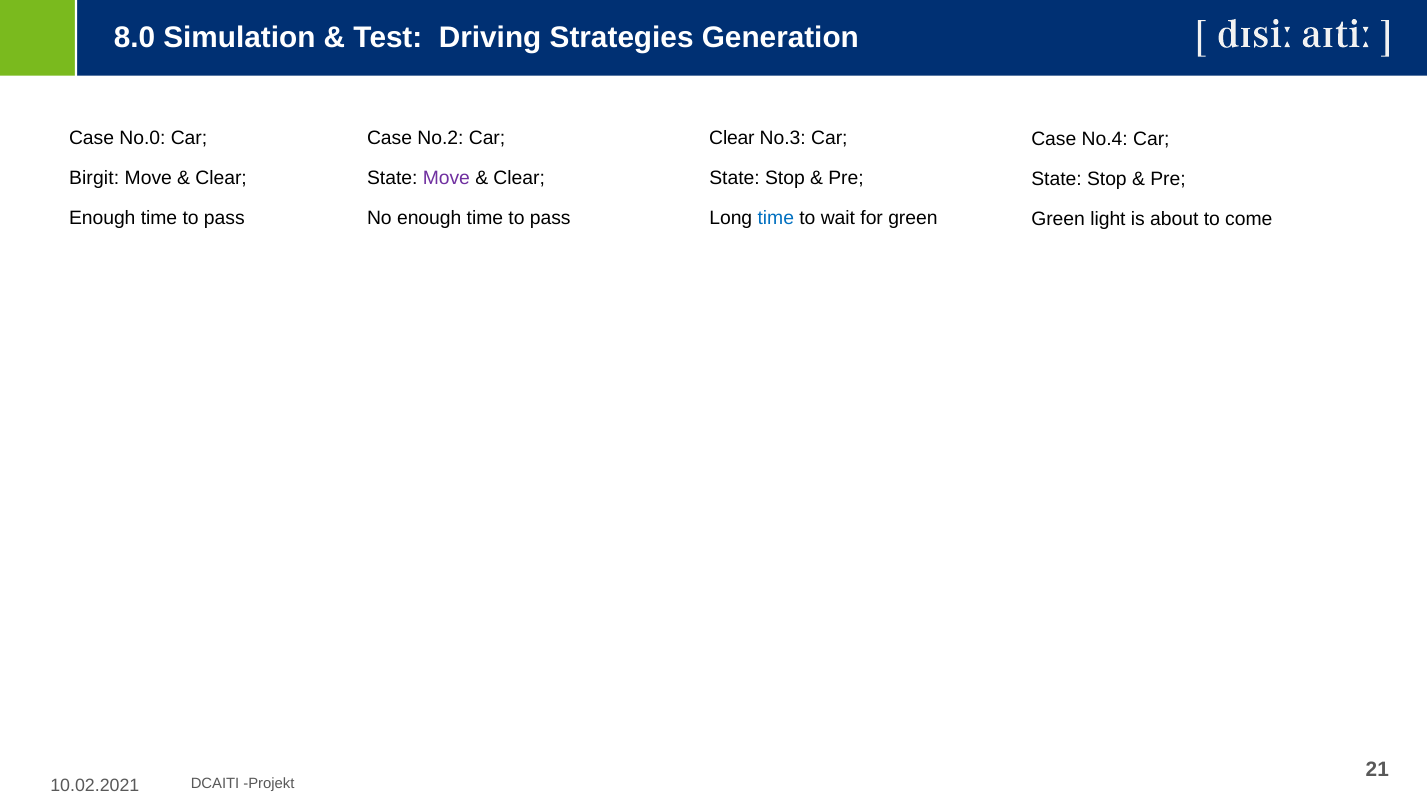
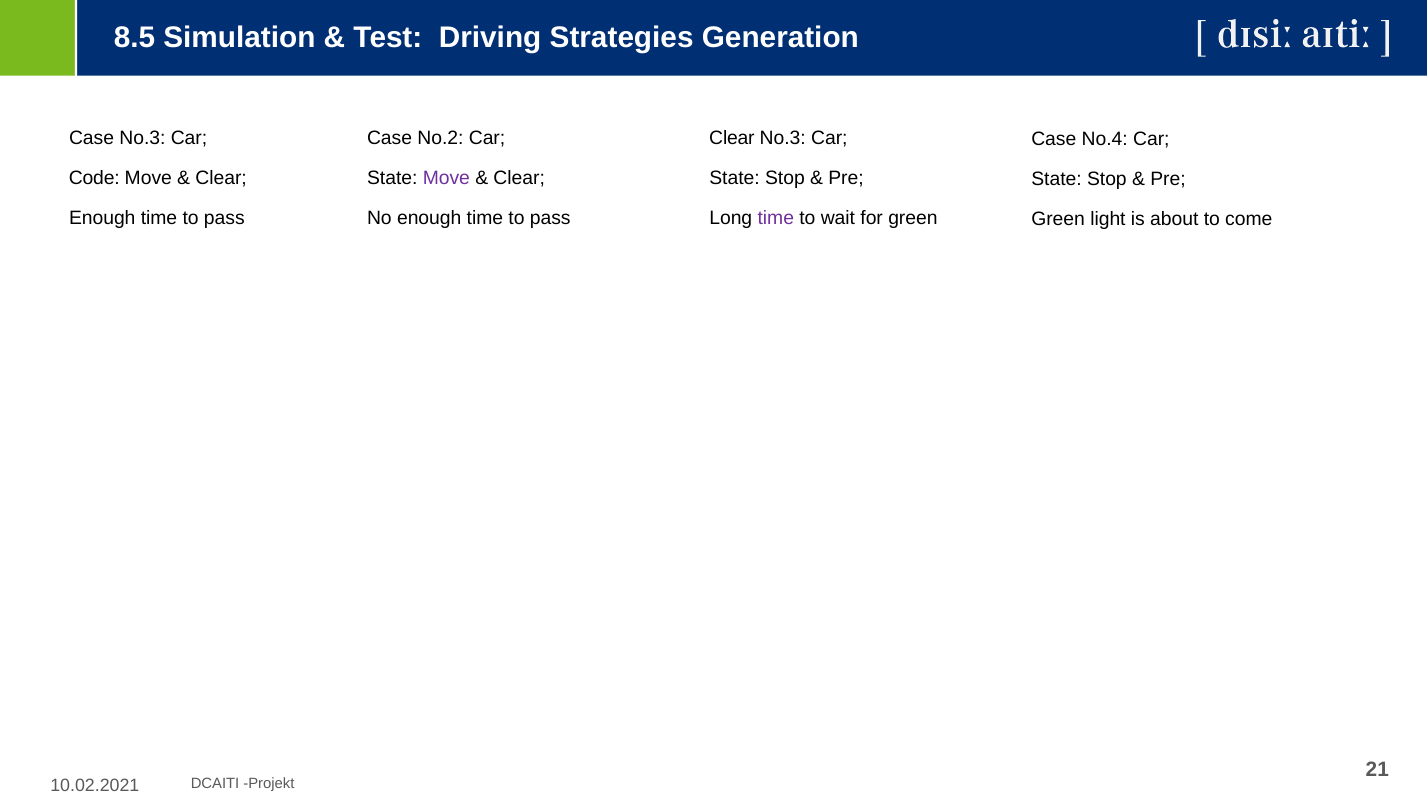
8.0: 8.0 -> 8.5
Case No.0: No.0 -> No.3
Birgit: Birgit -> Code
time at (776, 218) colour: blue -> purple
